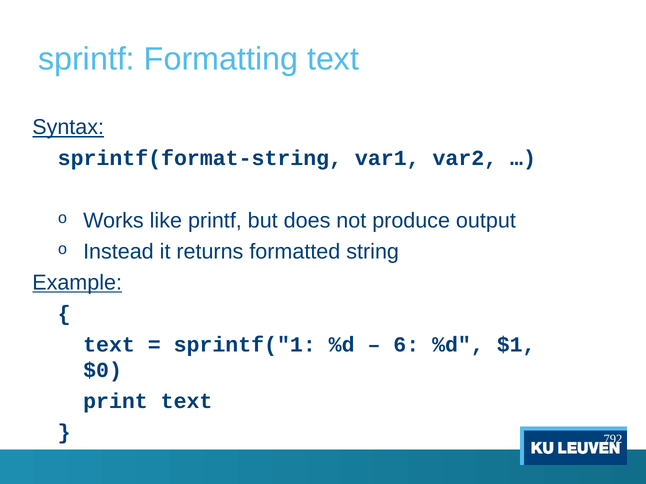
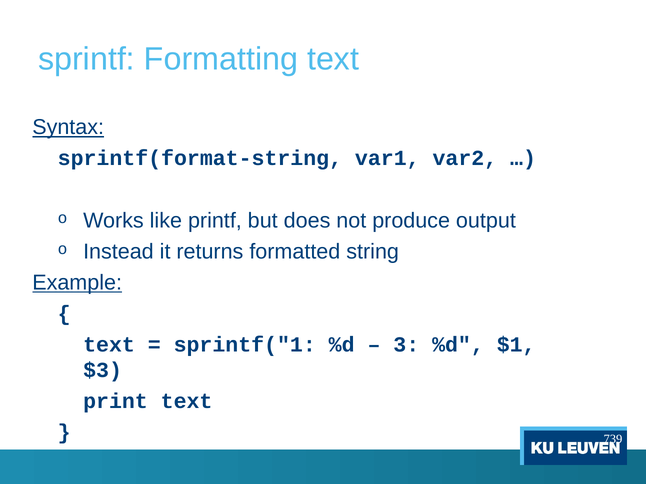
6: 6 -> 3
$0: $0 -> $3
792: 792 -> 739
